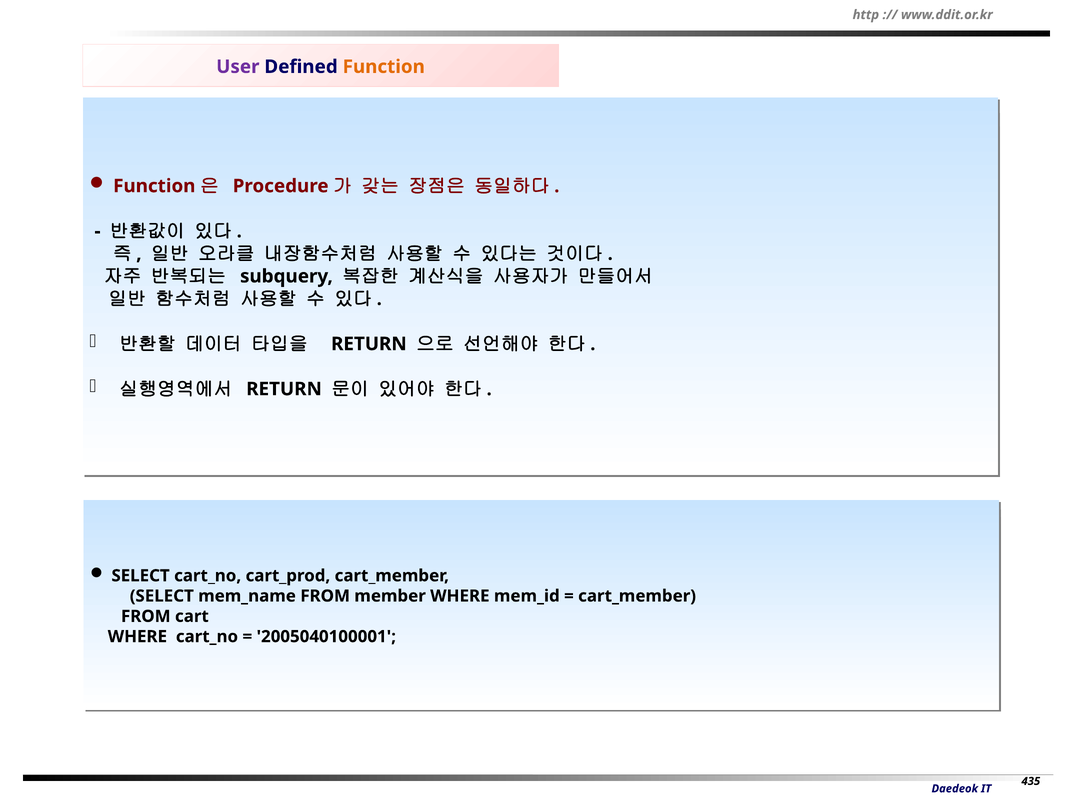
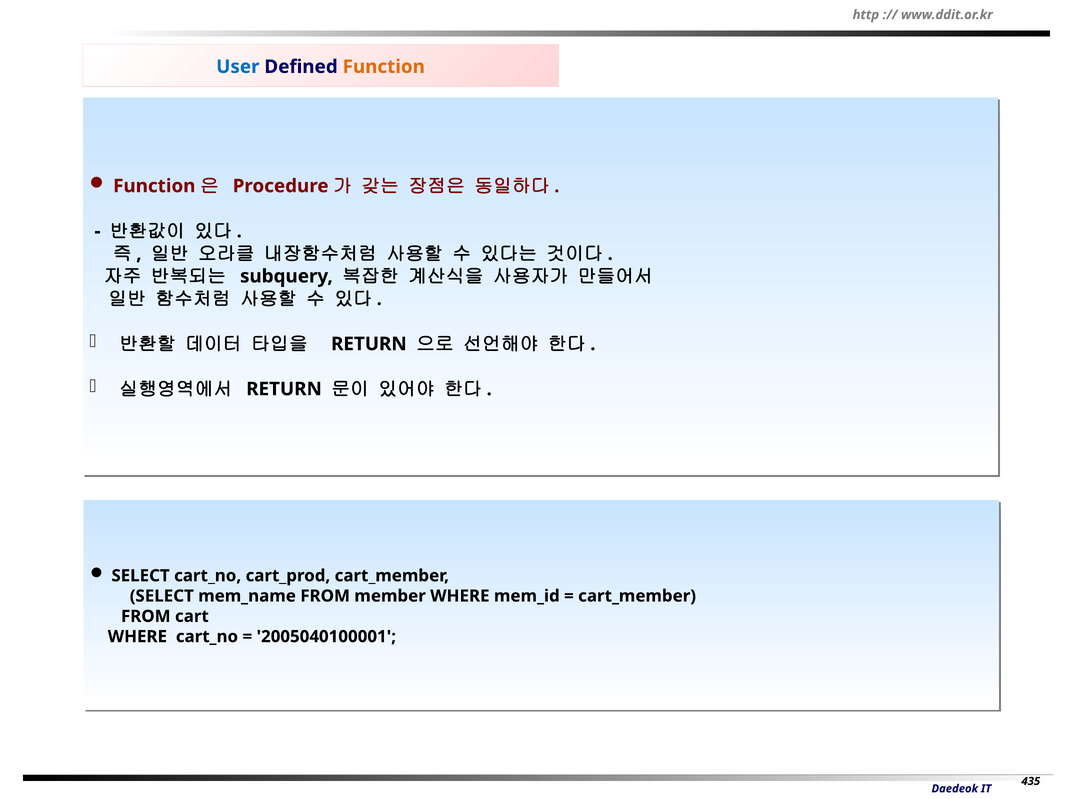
User colour: purple -> blue
